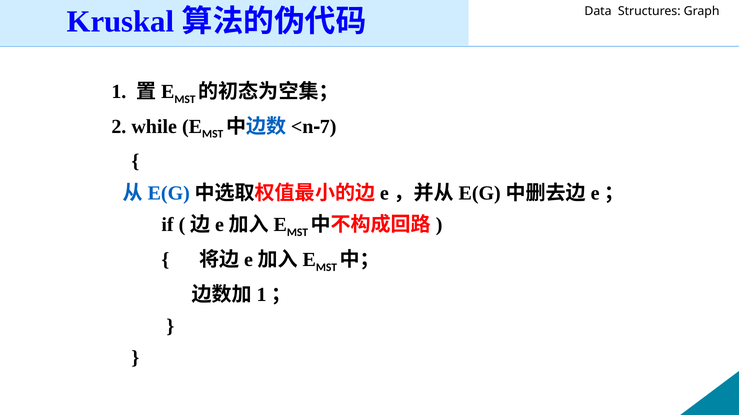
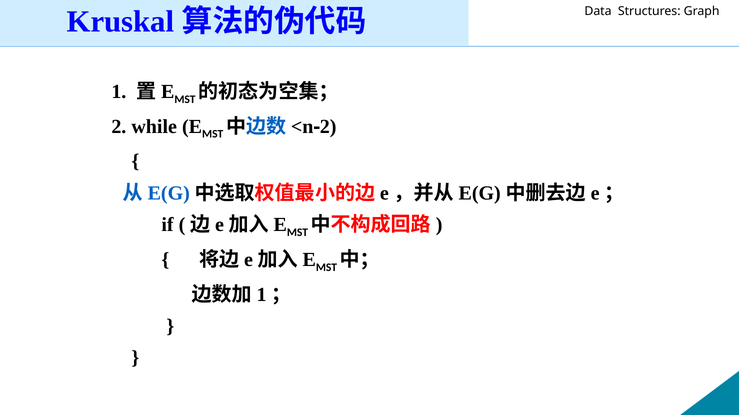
7 at (328, 127): 7 -> 2
